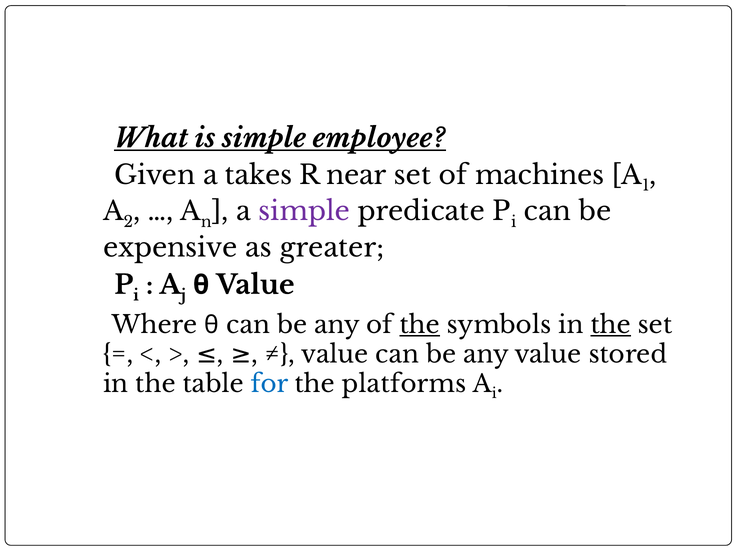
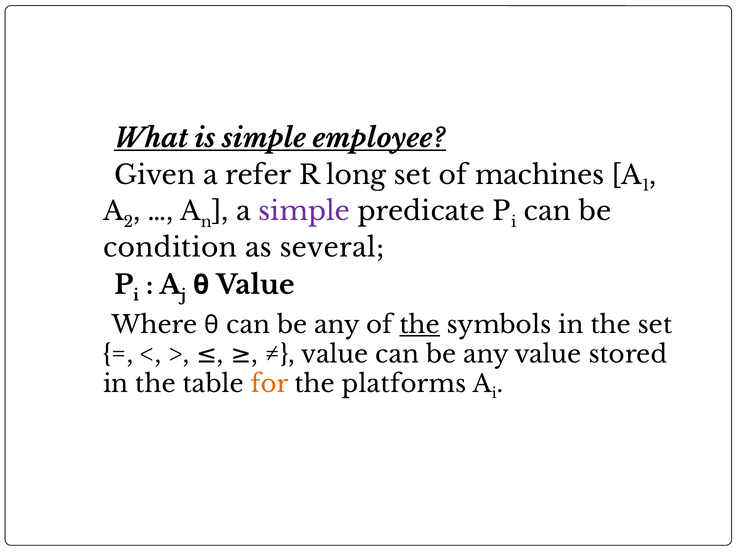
takes: takes -> refer
near: near -> long
expensive: expensive -> condition
greater: greater -> several
the at (611, 325) underline: present -> none
for colour: blue -> orange
